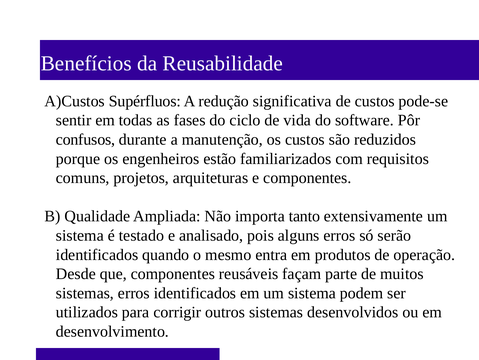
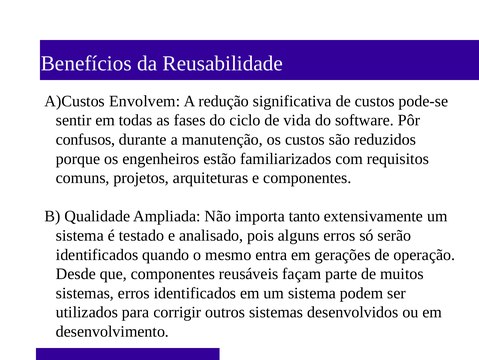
Supérfluos: Supérfluos -> Envolvem
produtos: produtos -> gerações
